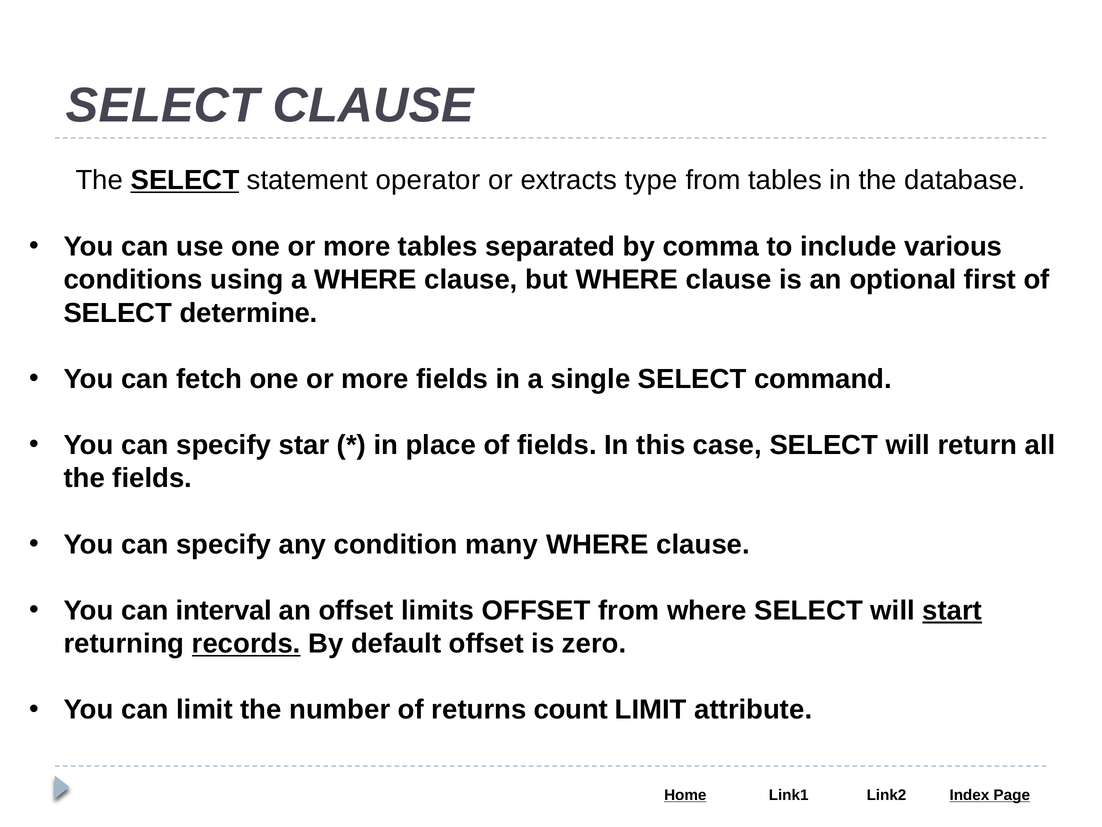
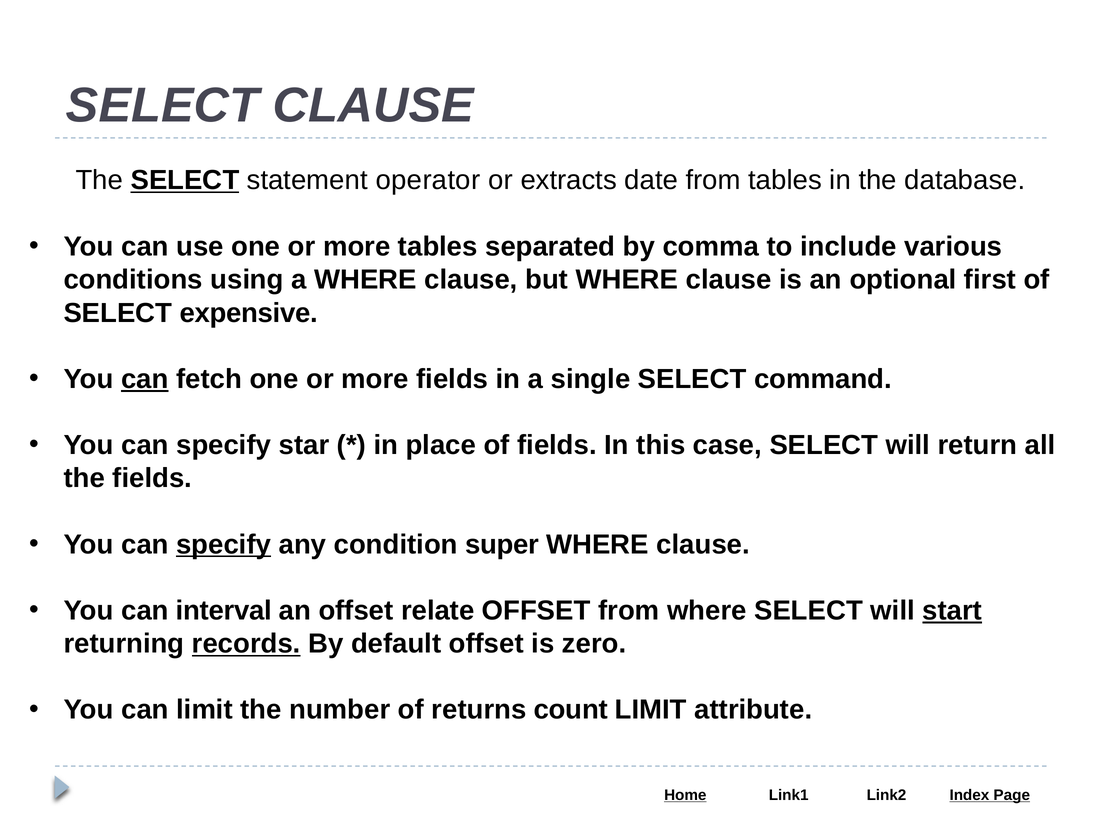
type: type -> date
determine: determine -> expensive
can at (145, 379) underline: none -> present
specify at (224, 544) underline: none -> present
many: many -> super
limits: limits -> relate
